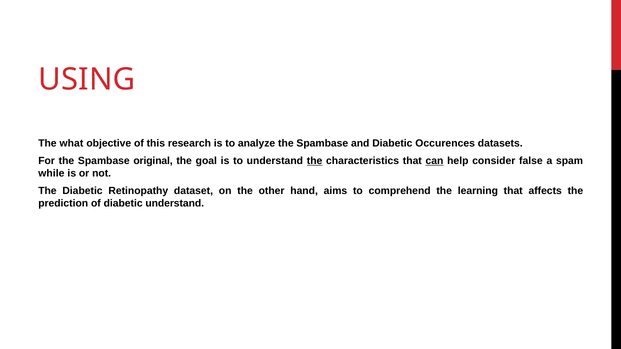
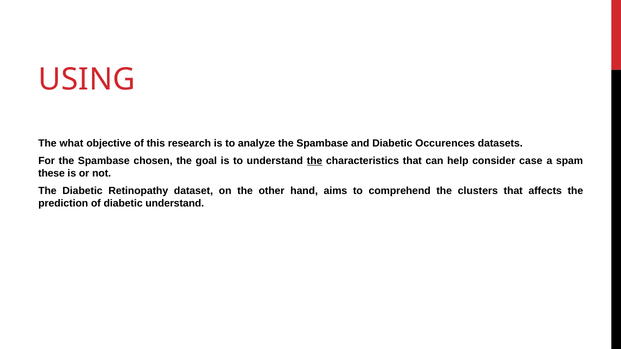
original: original -> chosen
can underline: present -> none
false: false -> case
while: while -> these
learning: learning -> clusters
